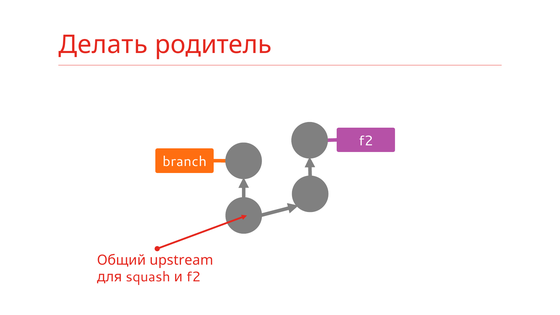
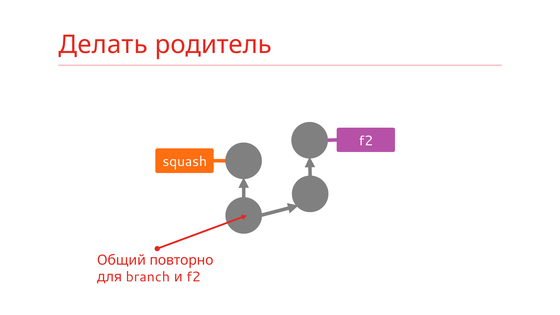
branch: branch -> squash
upstream: upstream -> повторно
squash: squash -> branch
